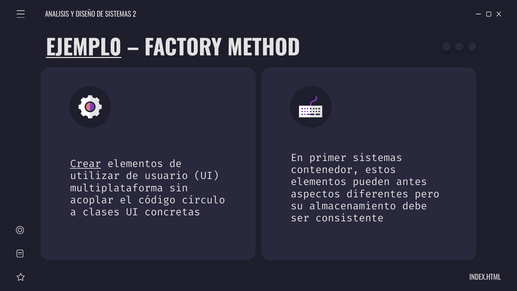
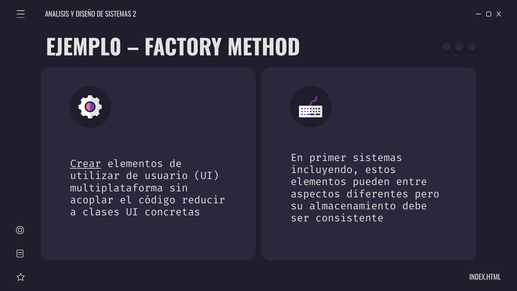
EJEMPL0 underline: present -> none
contenedor: contenedor -> incluyendo
antes: antes -> entre
círculo: círculo -> reducir
